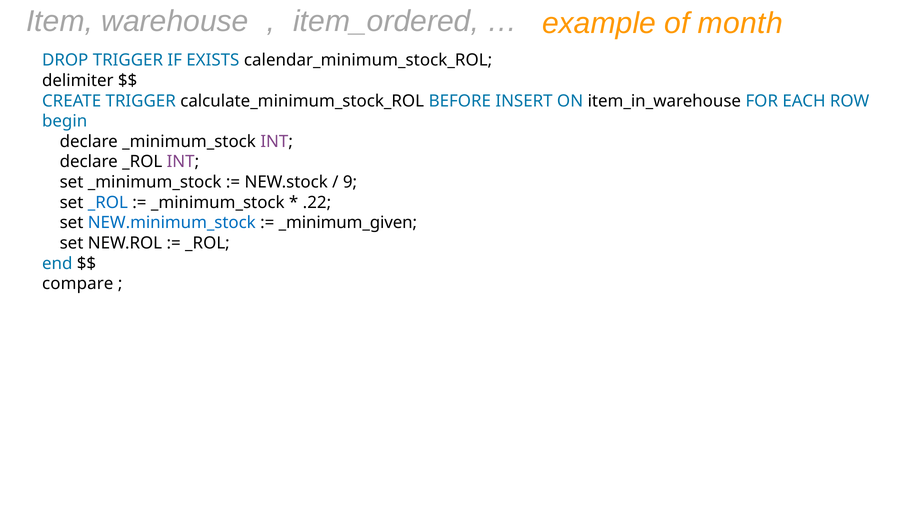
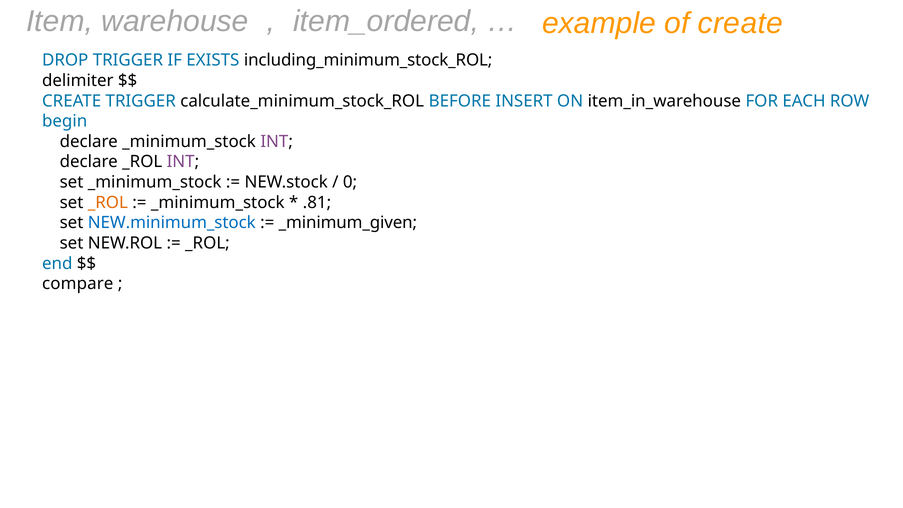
of month: month -> create
calendar_minimum_stock_ROL: calendar_minimum_stock_ROL -> including_minimum_stock_ROL
9: 9 -> 0
_ROL at (108, 202) colour: blue -> orange
.22: .22 -> .81
